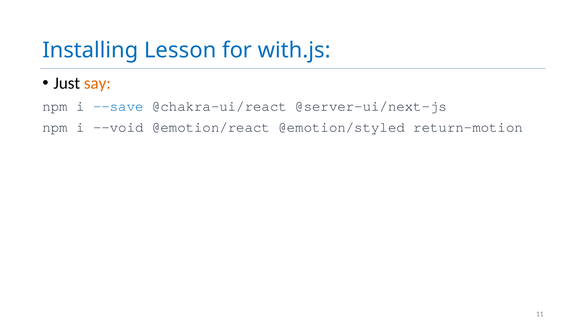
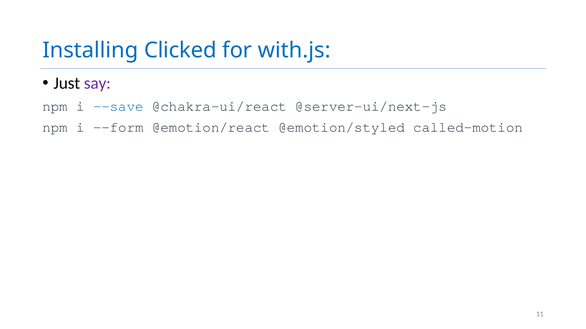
Lesson: Lesson -> Clicked
say colour: orange -> purple
--void: --void -> --form
return-motion: return-motion -> called-motion
